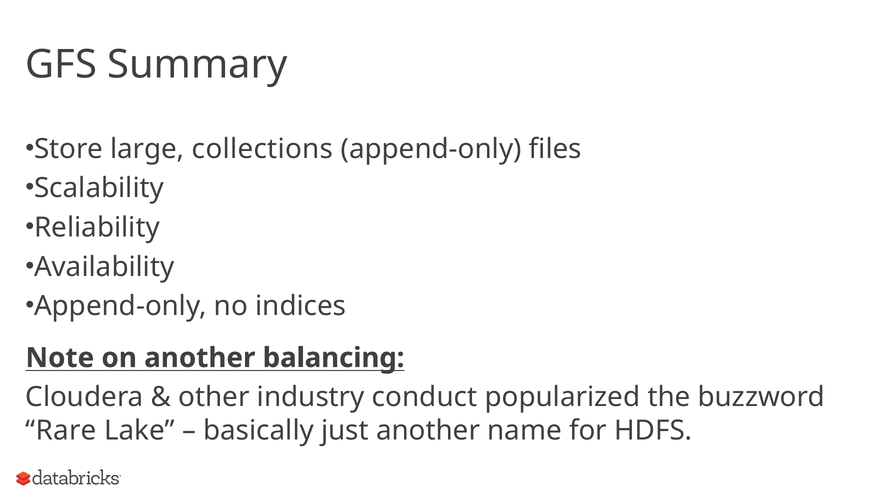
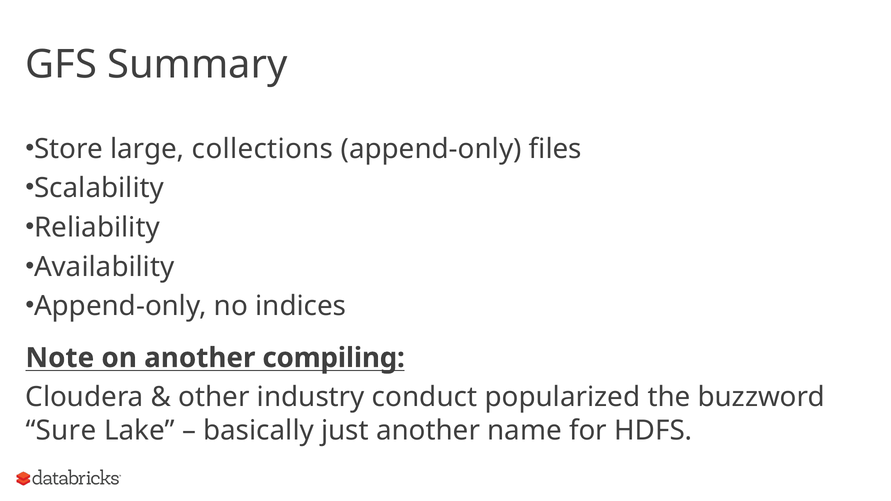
balancing: balancing -> compiling
Rare: Rare -> Sure
